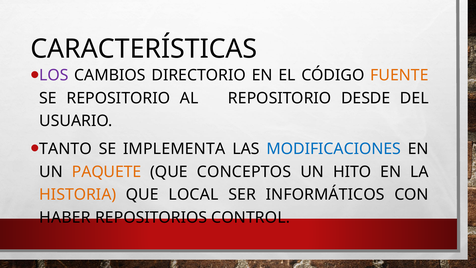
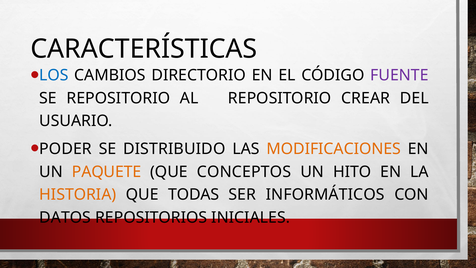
LOS colour: purple -> blue
FUENTE colour: orange -> purple
DESDE: DESDE -> CREAR
TANTO: TANTO -> PODER
IMPLEMENTA: IMPLEMENTA -> DISTRIBUIDO
MODIFICACIONES colour: blue -> orange
LOCAL: LOCAL -> TODAS
HABER: HABER -> DATOS
CONTROL: CONTROL -> INICIALES
